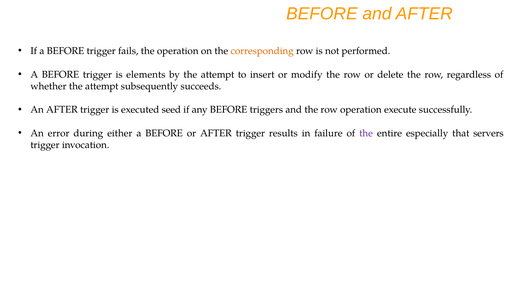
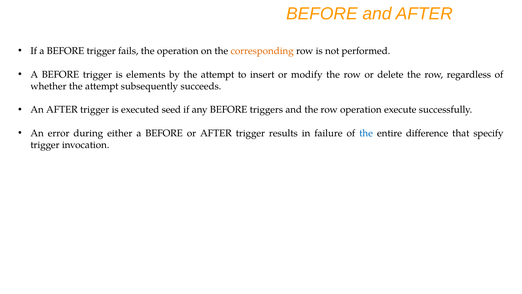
the at (366, 133) colour: purple -> blue
especially: especially -> difference
servers: servers -> specify
